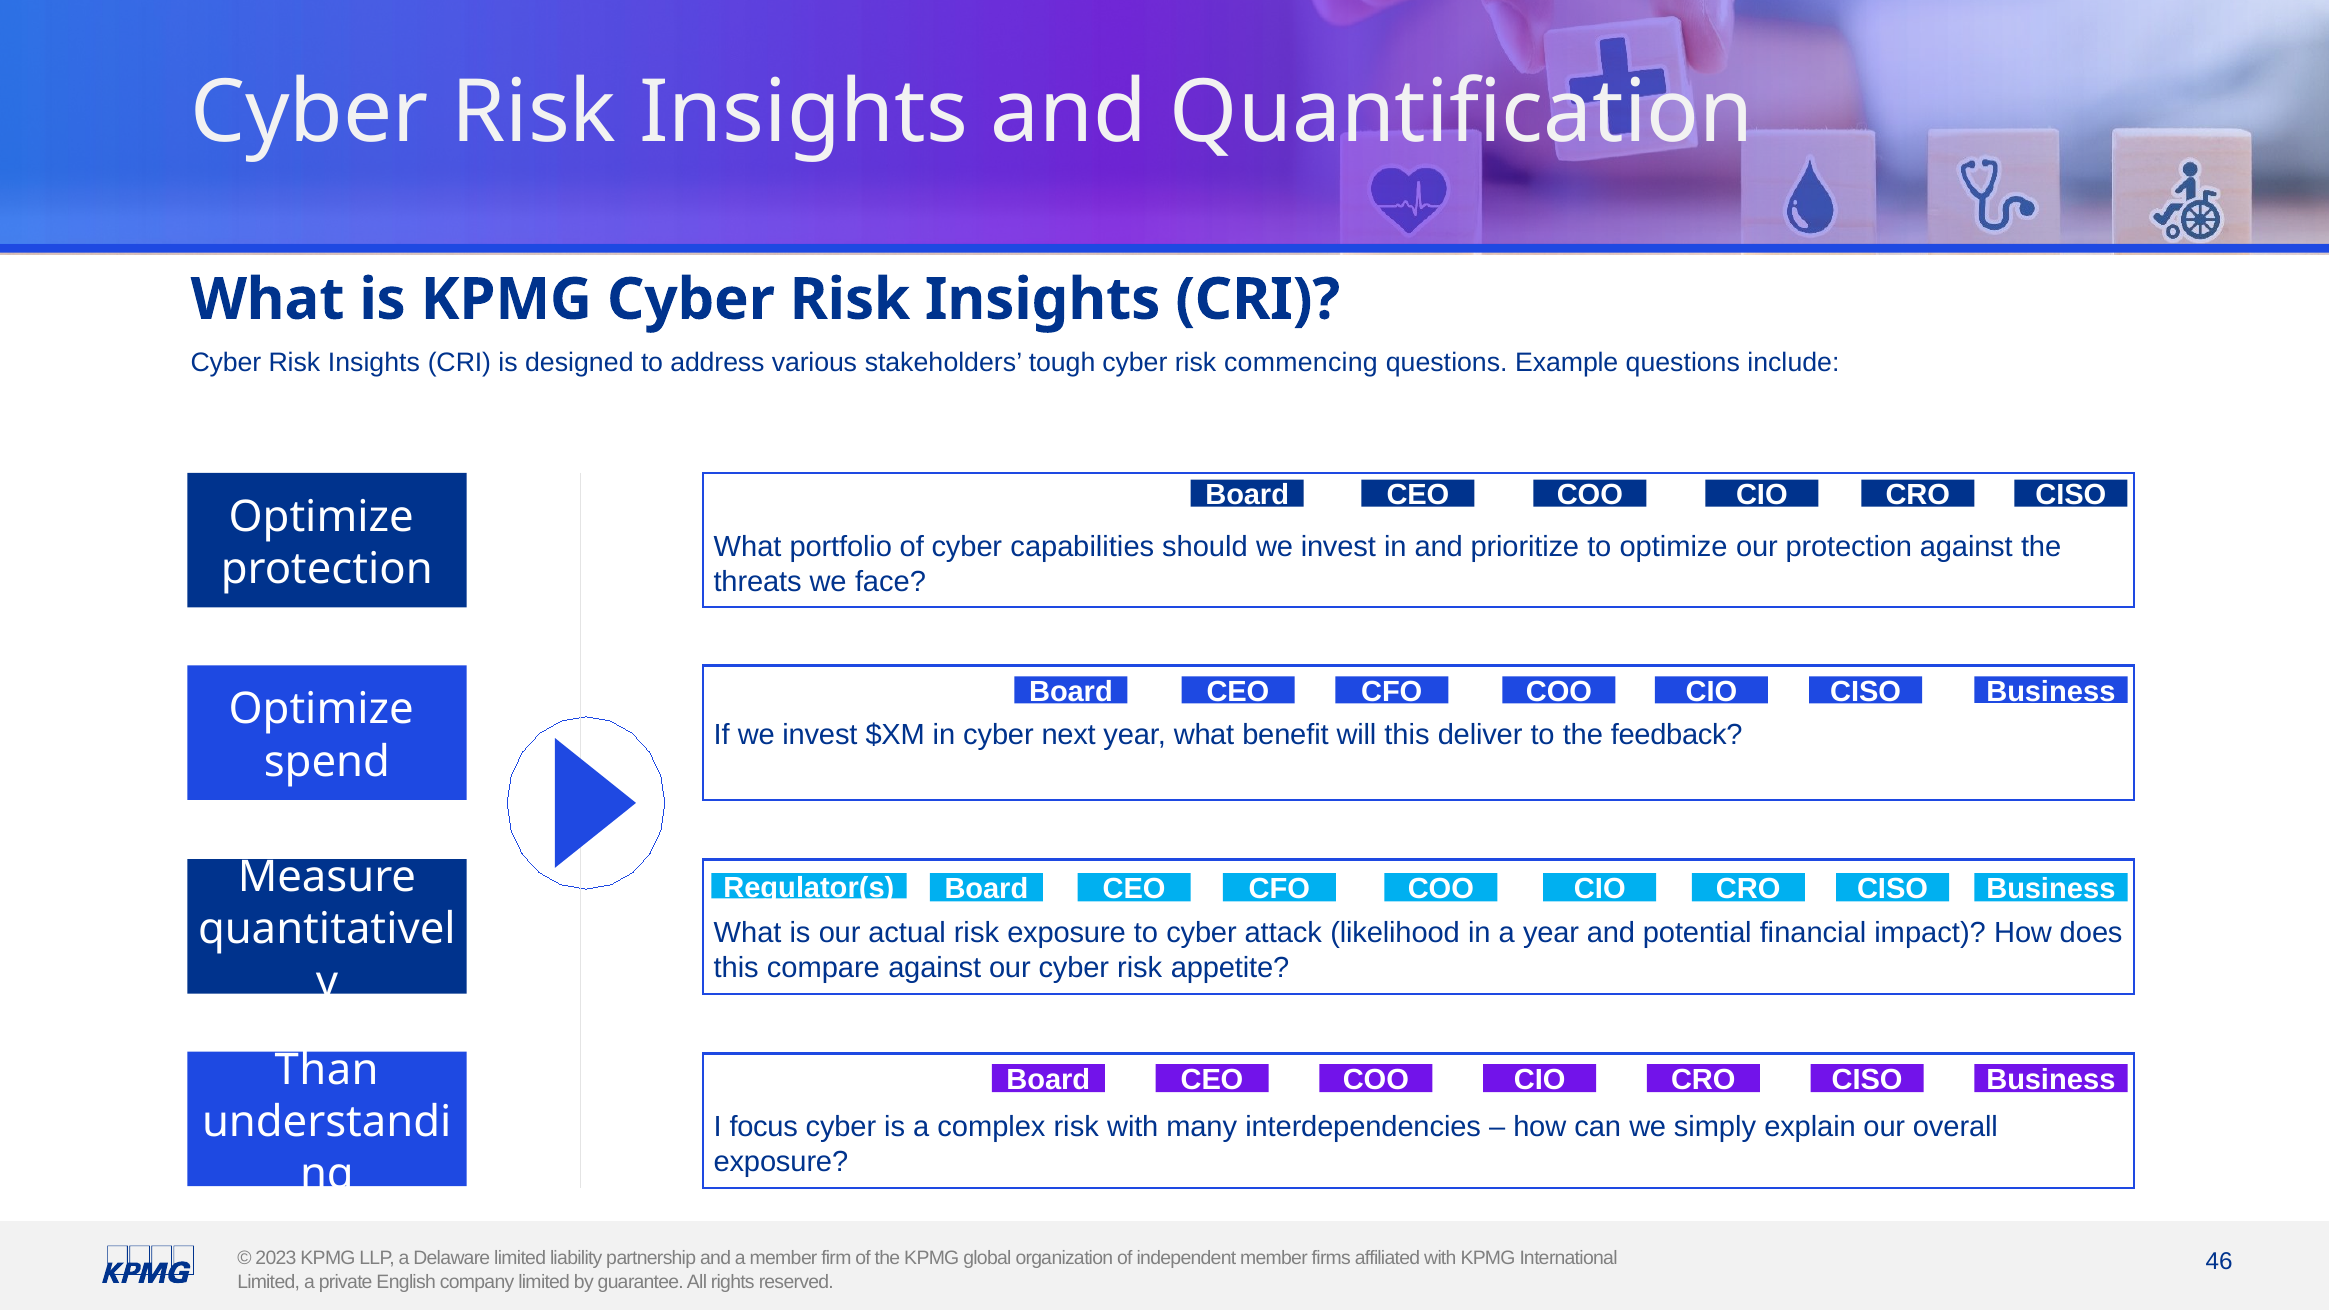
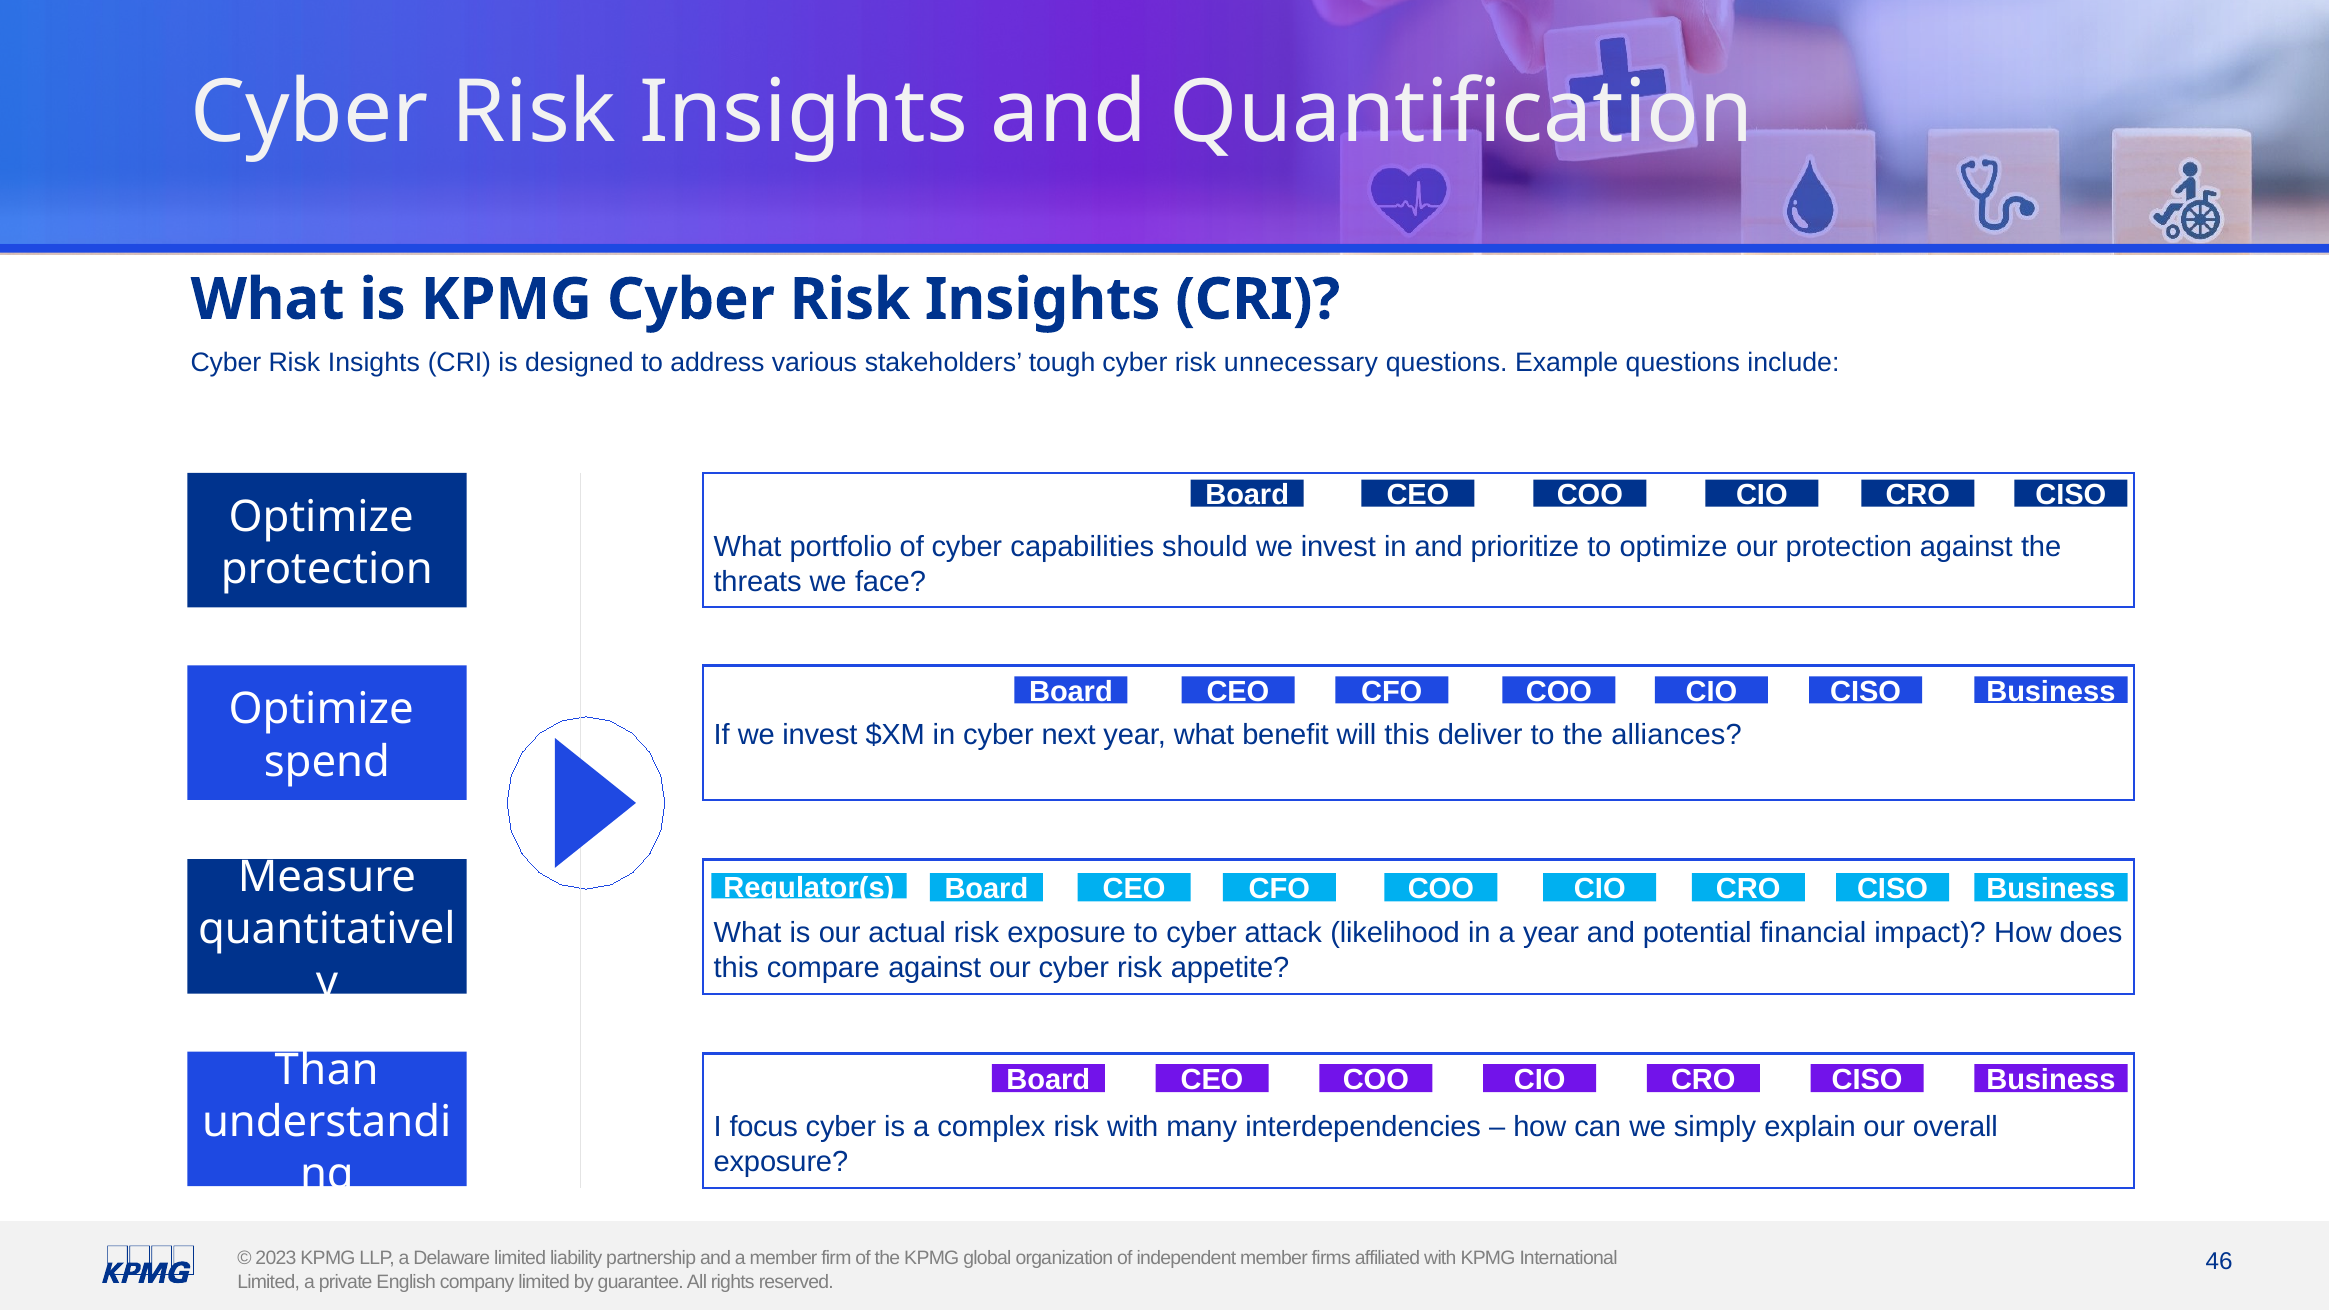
commencing: commencing -> unnecessary
feedback: feedback -> alliances
